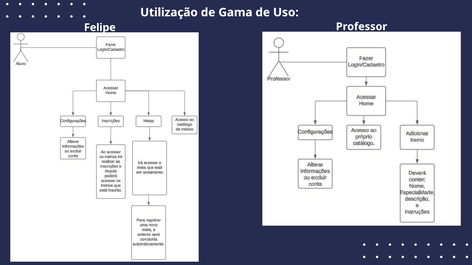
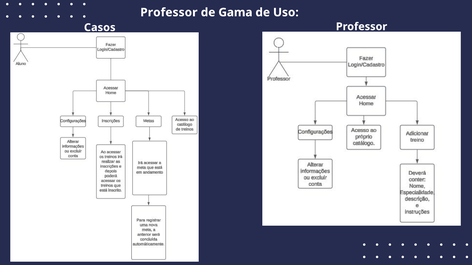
Utilização at (169, 12): Utilização -> Professor
Felipe: Felipe -> Casos
